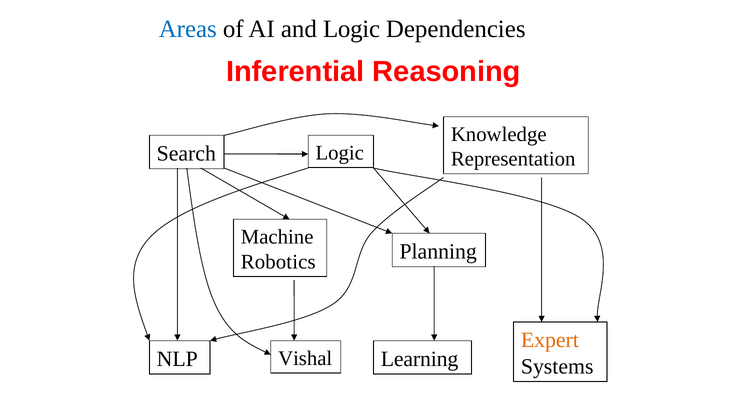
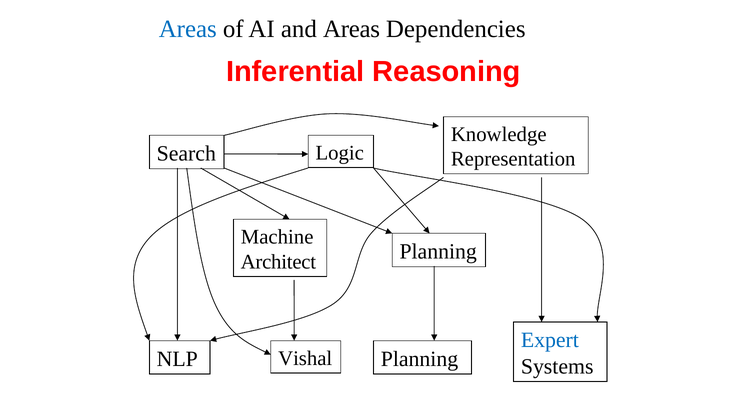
and Logic: Logic -> Areas
Robotics: Robotics -> Architect
Expert colour: orange -> blue
Learning at (420, 359): Learning -> Planning
